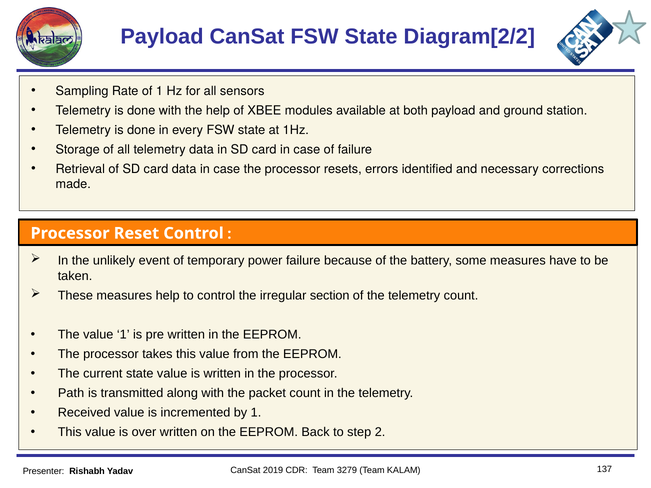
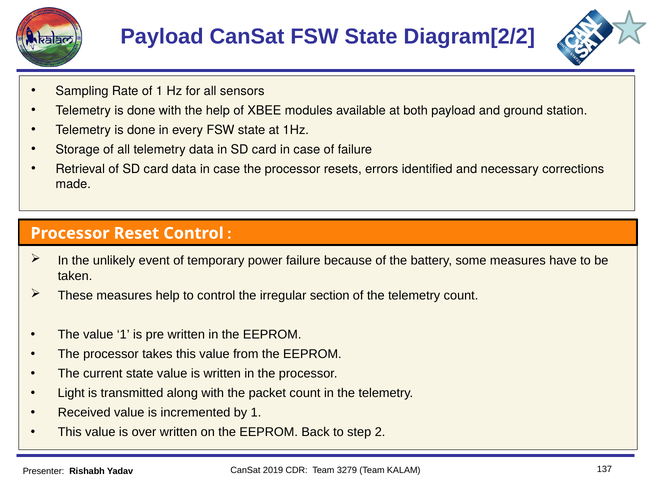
Path: Path -> Light
